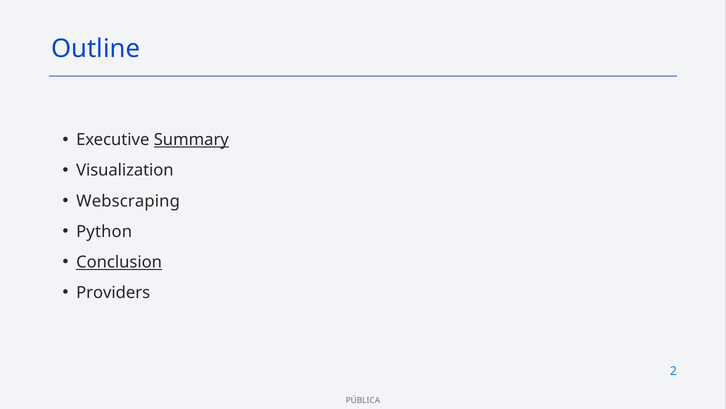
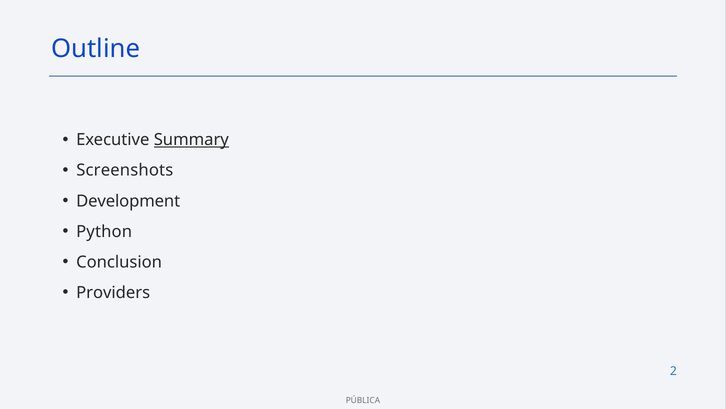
Visualization: Visualization -> Screenshots
Webscraping: Webscraping -> Development
Conclusion underline: present -> none
